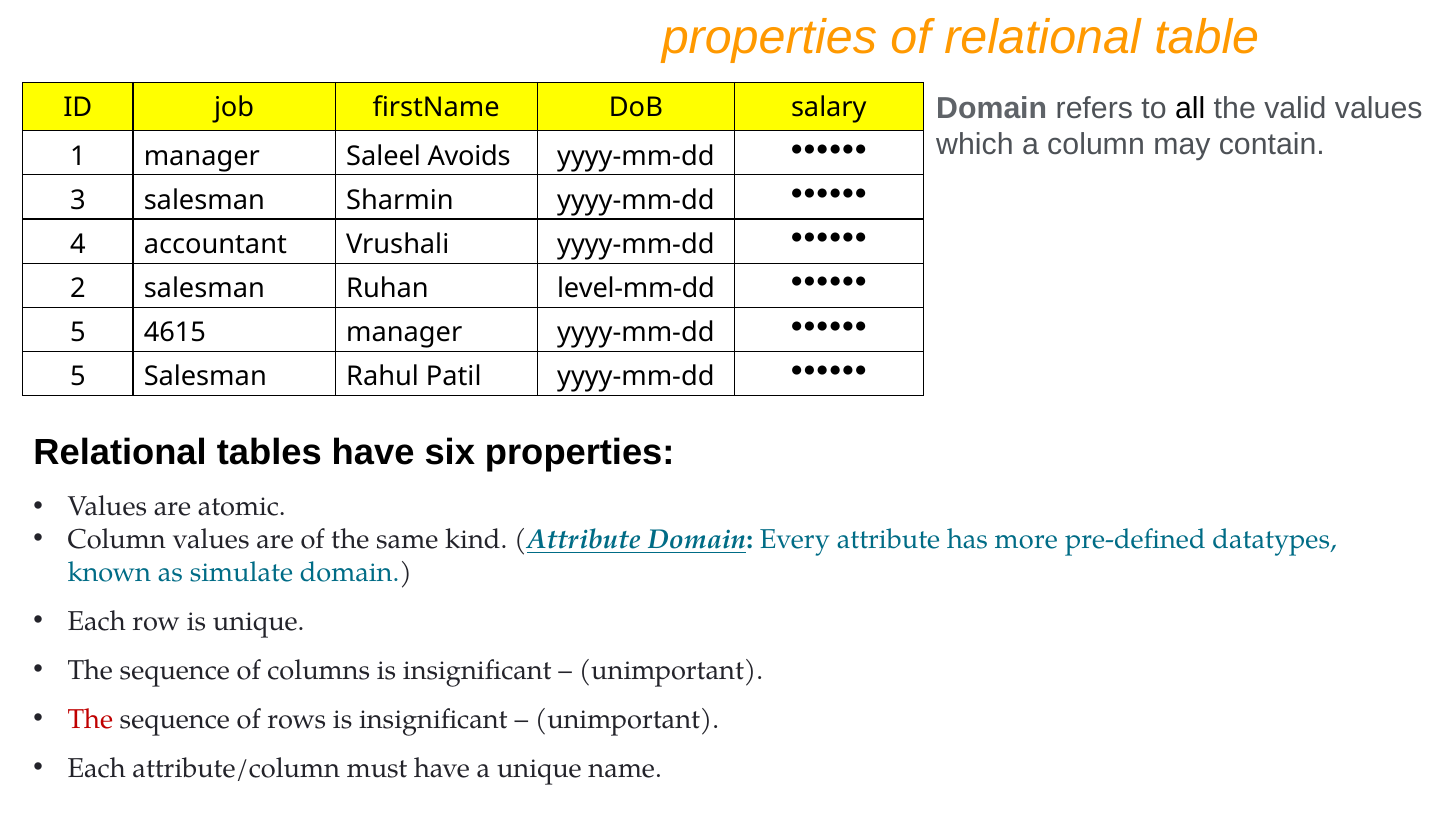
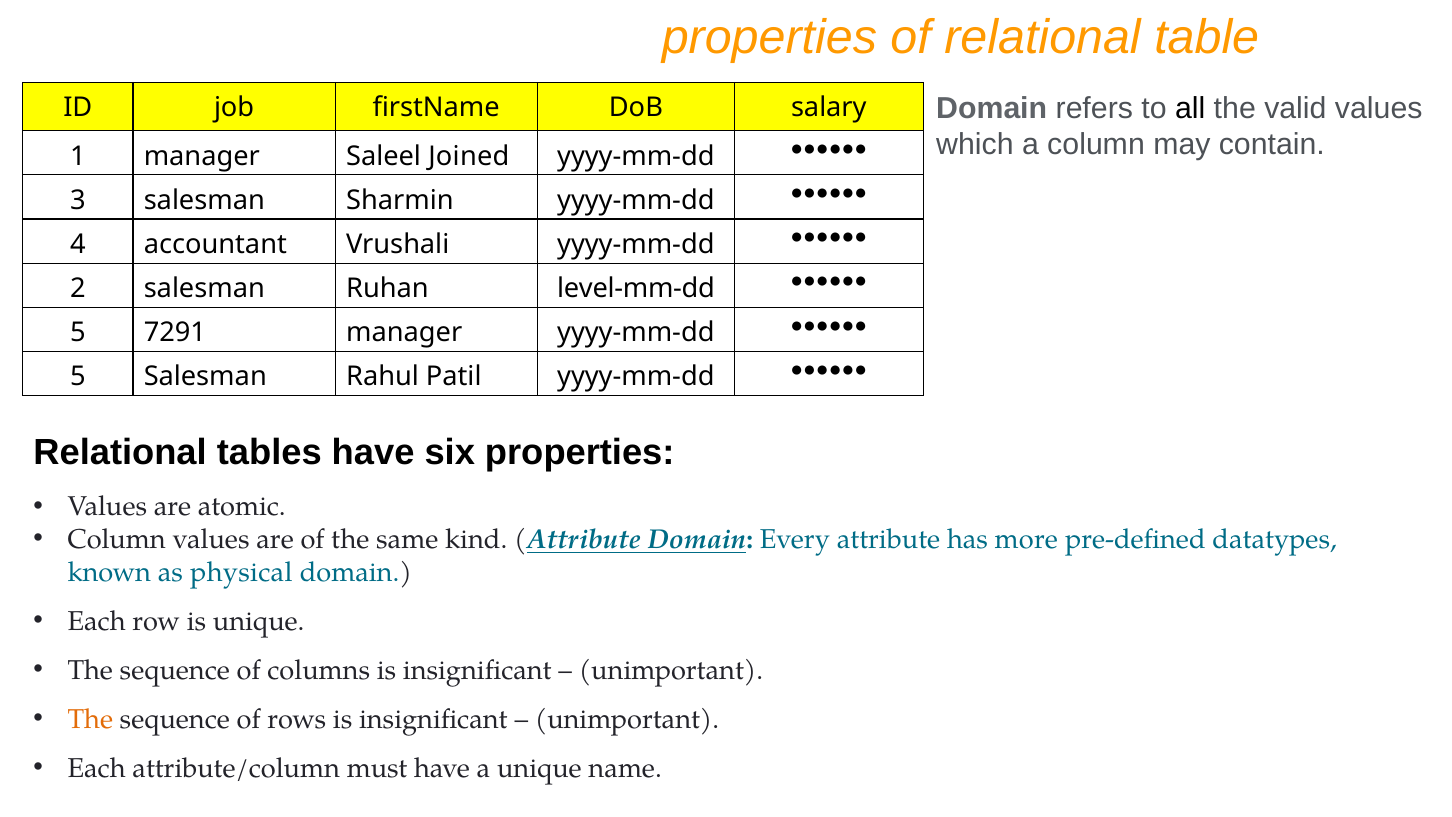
Avoids: Avoids -> Joined
4615: 4615 -> 7291
simulate: simulate -> physical
The at (90, 719) colour: red -> orange
